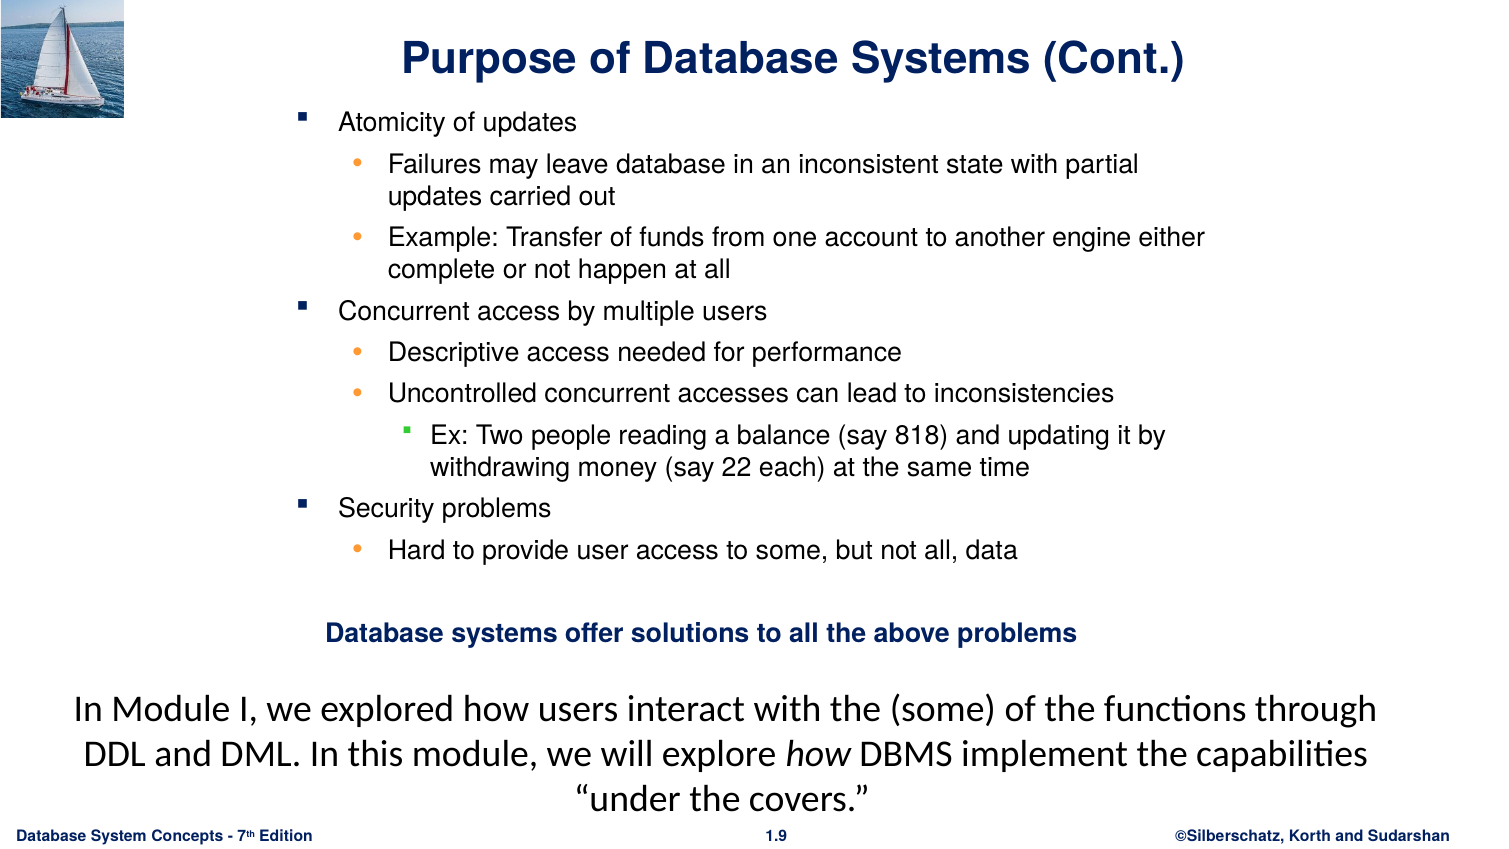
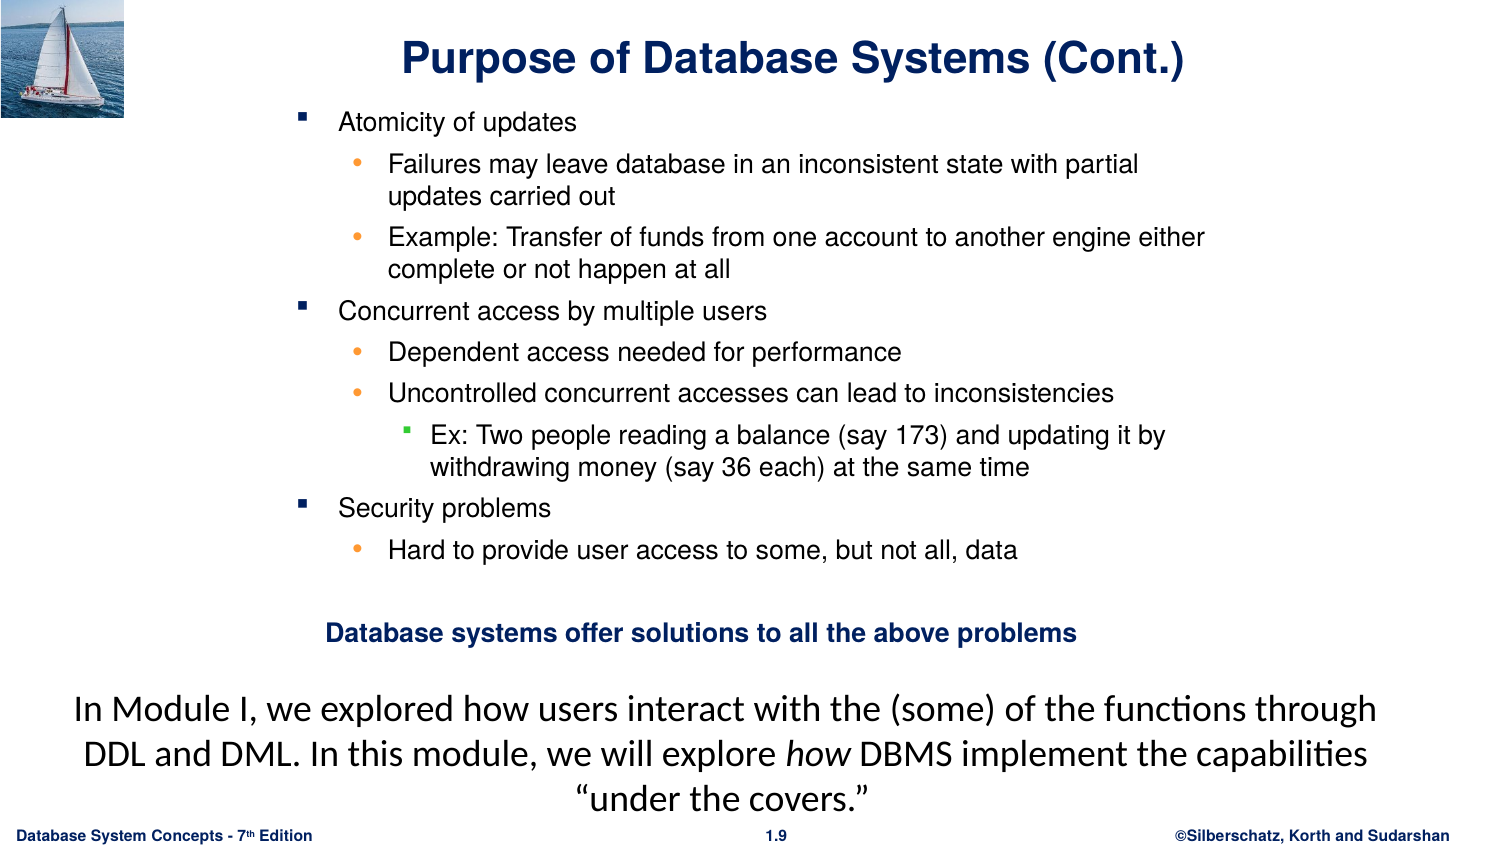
Descriptive: Descriptive -> Dependent
818: 818 -> 173
22: 22 -> 36
